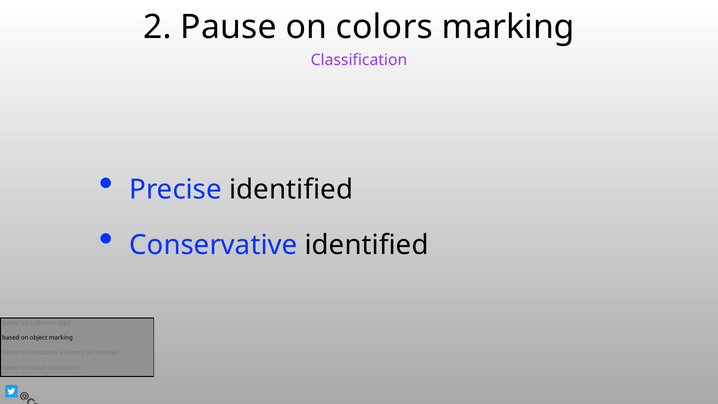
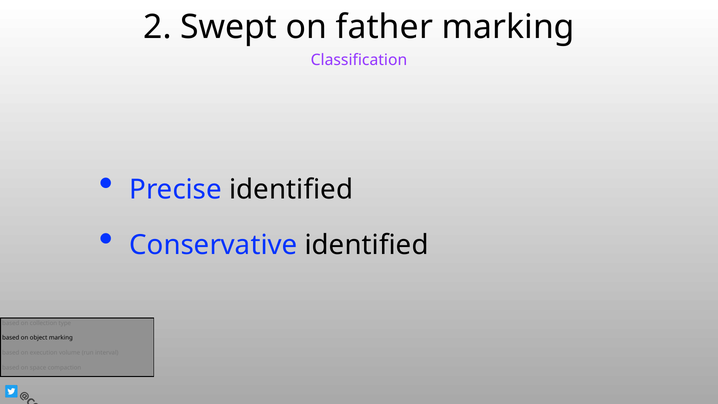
Pause: Pause -> Swept
colors: colors -> father
